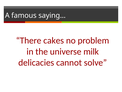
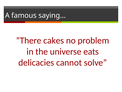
milk: milk -> eats
